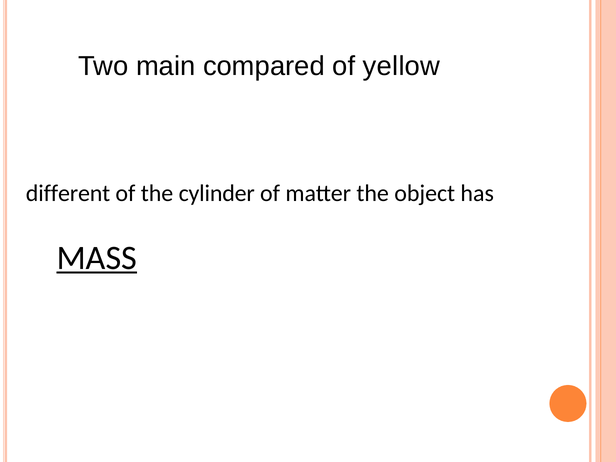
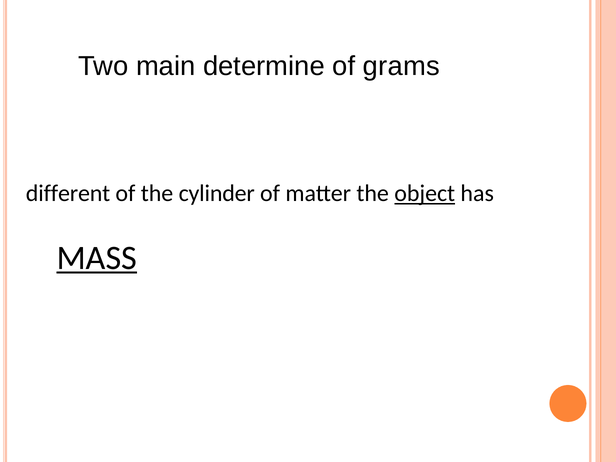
compared: compared -> determine
yellow: yellow -> grams
object underline: none -> present
